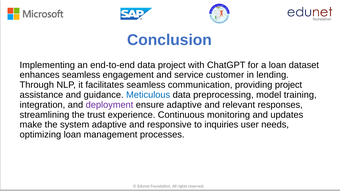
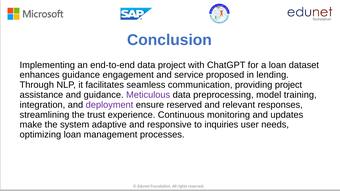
enhances seamless: seamless -> guidance
customer: customer -> proposed
Meticulous colour: blue -> purple
ensure adaptive: adaptive -> reserved
